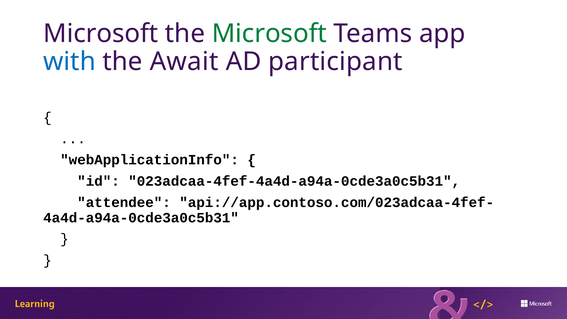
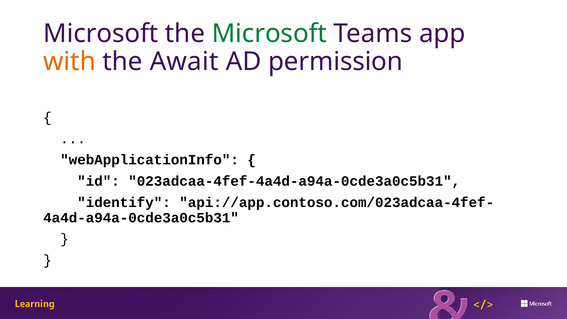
with colour: blue -> orange
participant: participant -> permission
attendee: attendee -> identify
